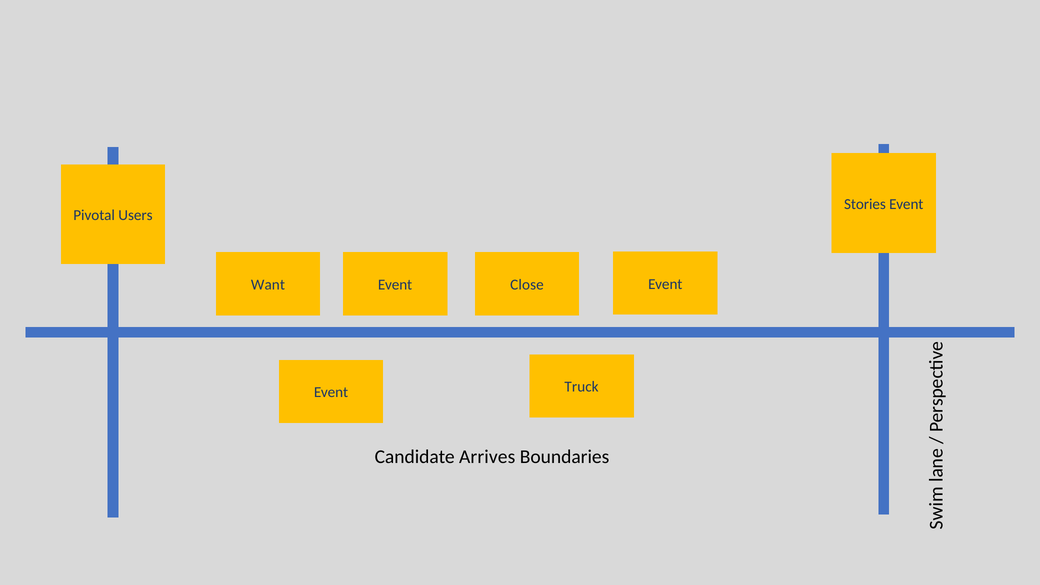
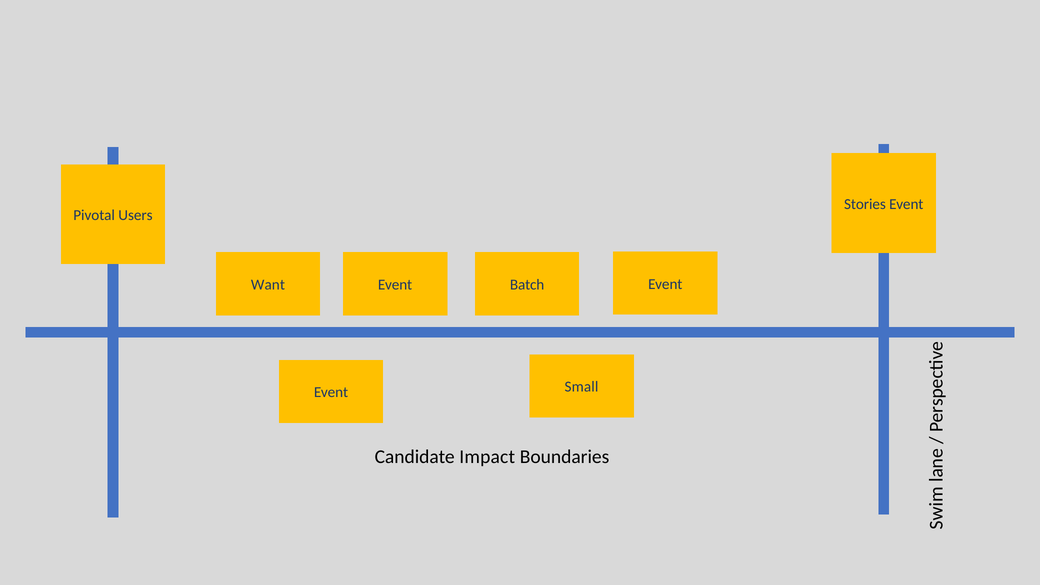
Close: Close -> Batch
Truck: Truck -> Small
Arrives: Arrives -> Impact
